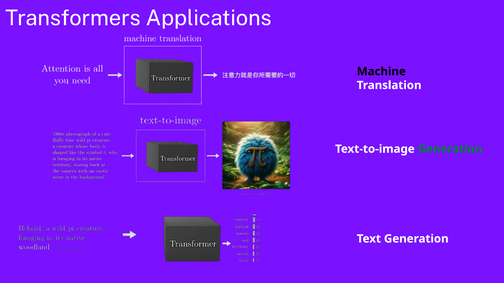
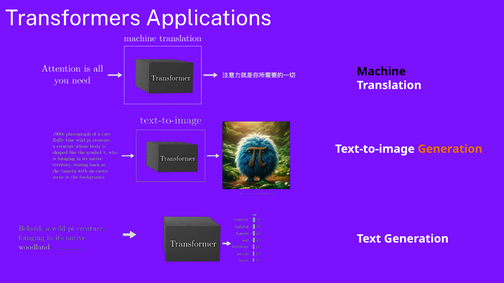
Generation at (450, 149) colour: green -> orange
